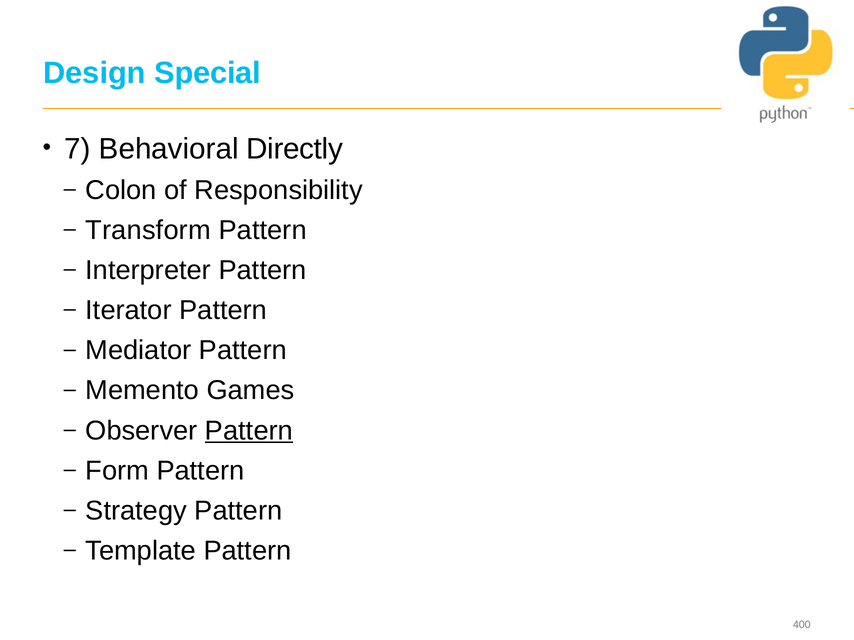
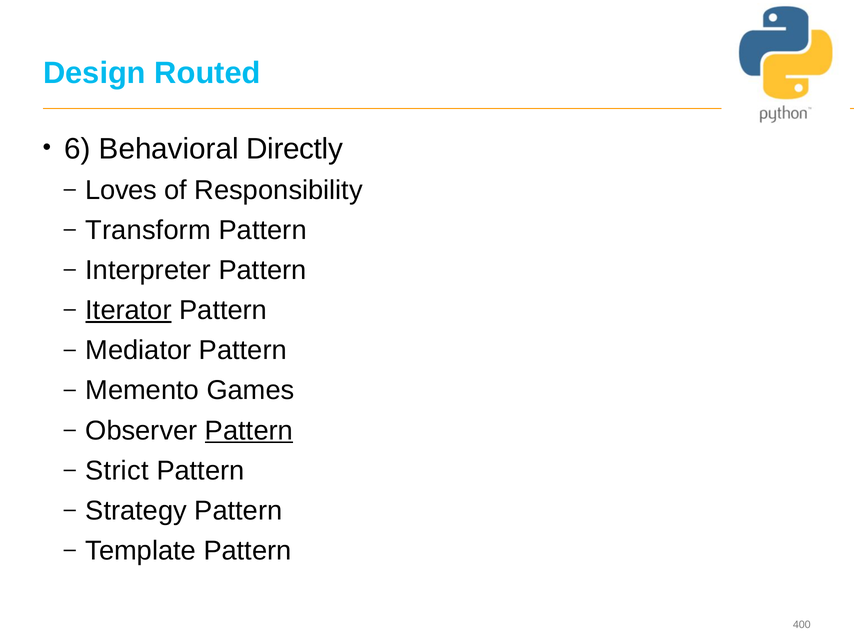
Special: Special -> Routed
7: 7 -> 6
Colon: Colon -> Loves
Iterator underline: none -> present
Form: Form -> Strict
